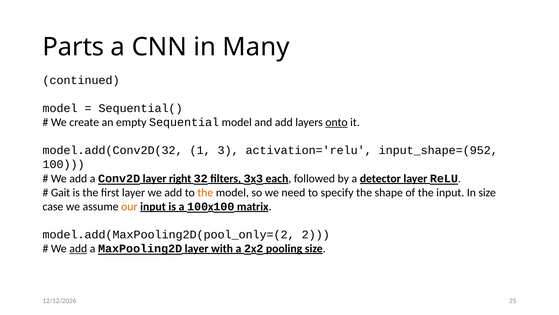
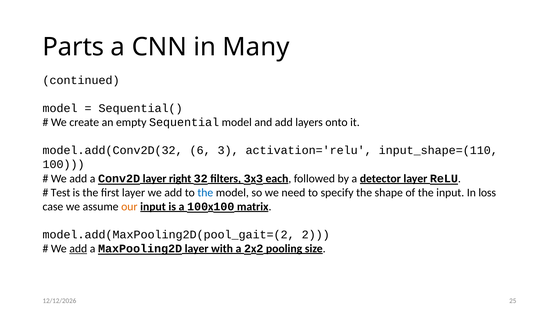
onto underline: present -> none
1: 1 -> 6
input_shape=(952: input_shape=(952 -> input_shape=(110
Gait: Gait -> Test
the at (205, 192) colour: orange -> blue
In size: size -> loss
model.add(MaxPooling2D(pool_only=(2: model.add(MaxPooling2D(pool_only=(2 -> model.add(MaxPooling2D(pool_gait=(2
